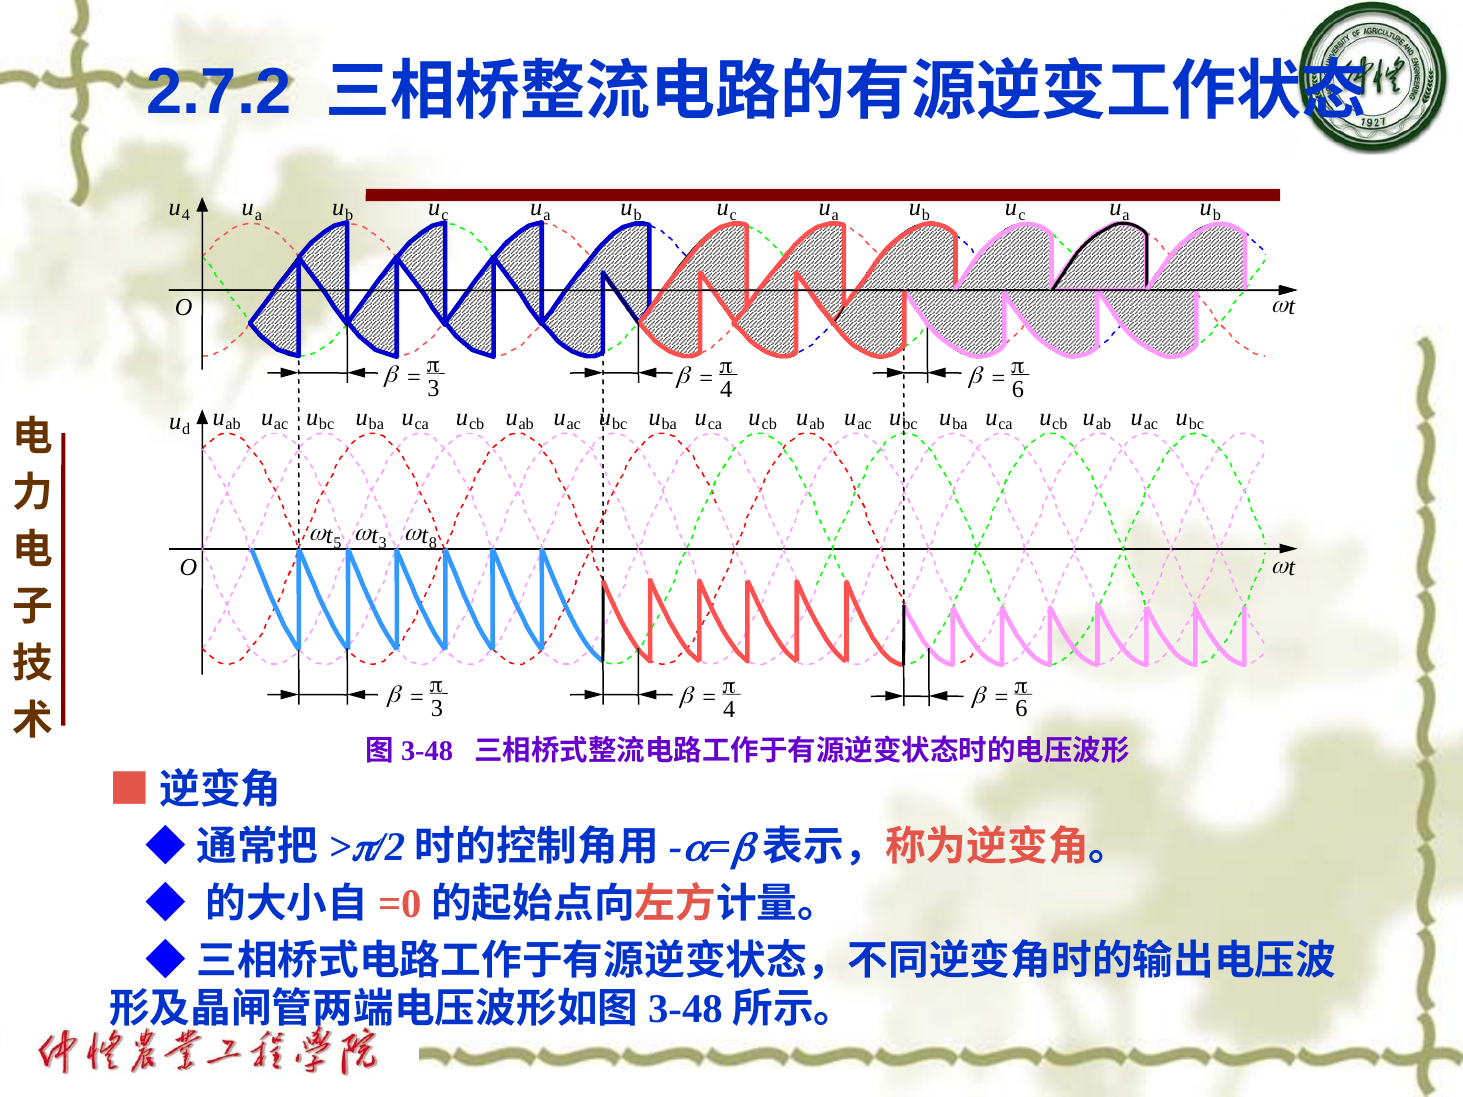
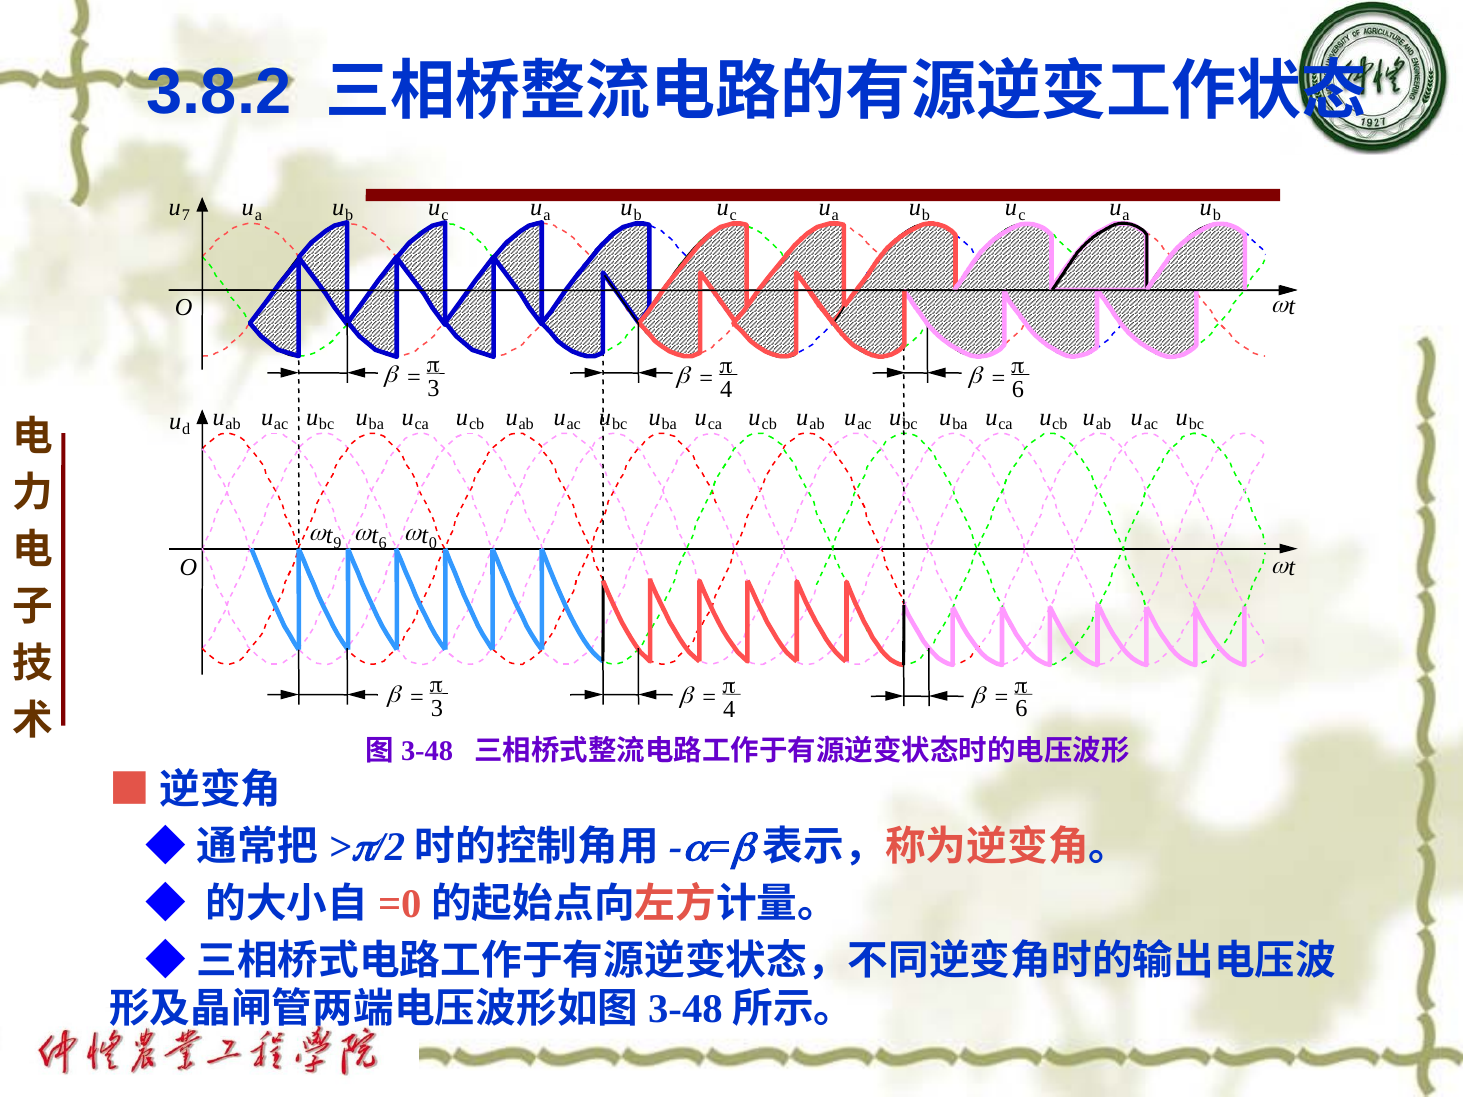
2.7.2: 2.7.2 -> 3.8.2
u 4: 4 -> 7
5: 5 -> 9
3 at (383, 543): 3 -> 6
8: 8 -> 0
